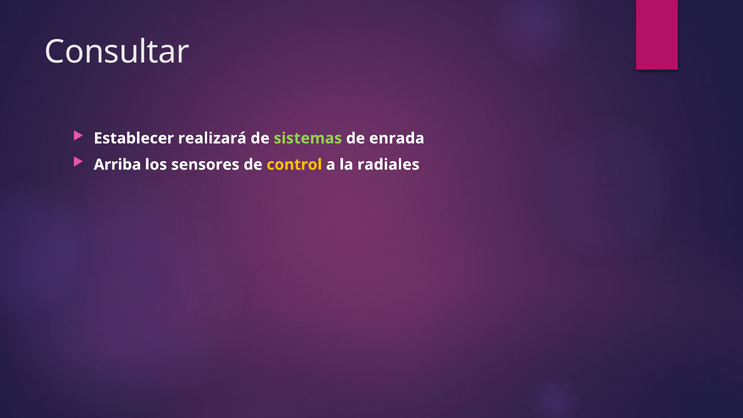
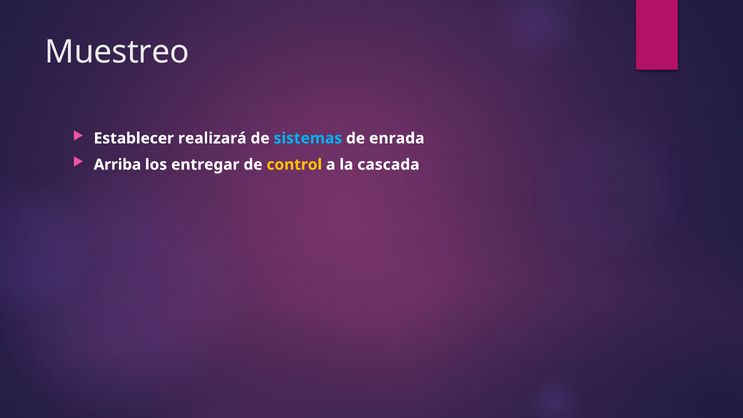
Consultar: Consultar -> Muestreo
sistemas colour: light green -> light blue
sensores: sensores -> entregar
radiales: radiales -> cascada
